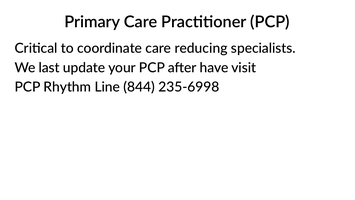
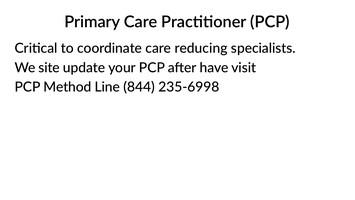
last: last -> site
Rhythm: Rhythm -> Method
